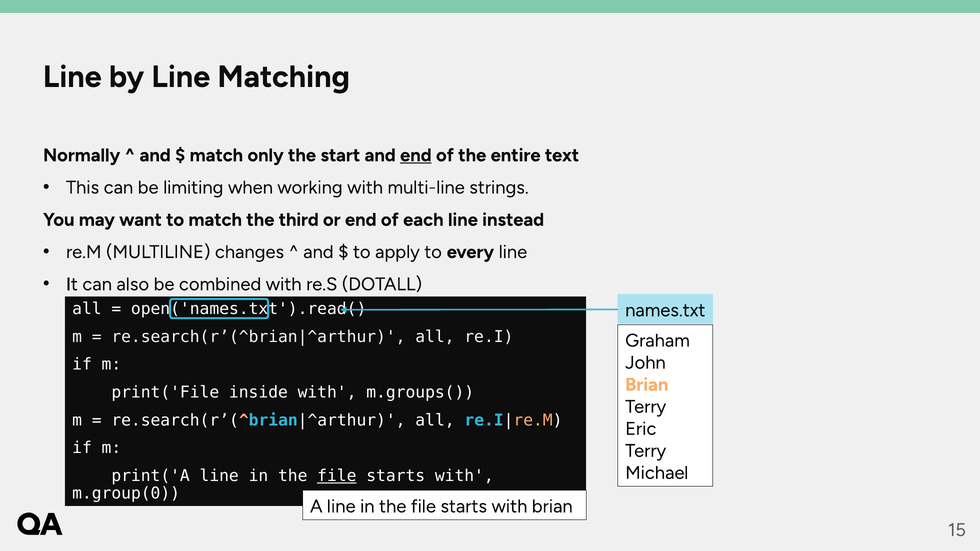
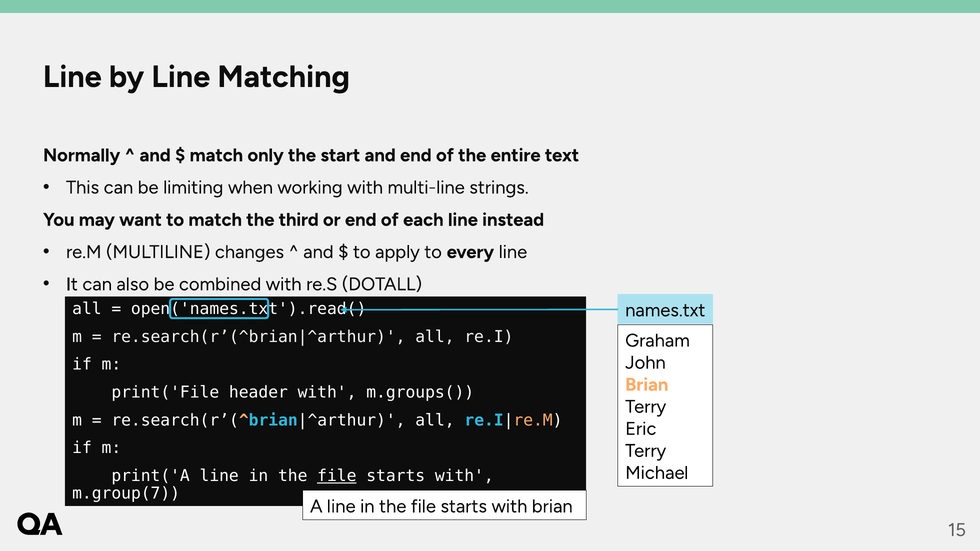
end at (416, 155) underline: present -> none
inside: inside -> header
m.group(0: m.group(0 -> m.group(7
